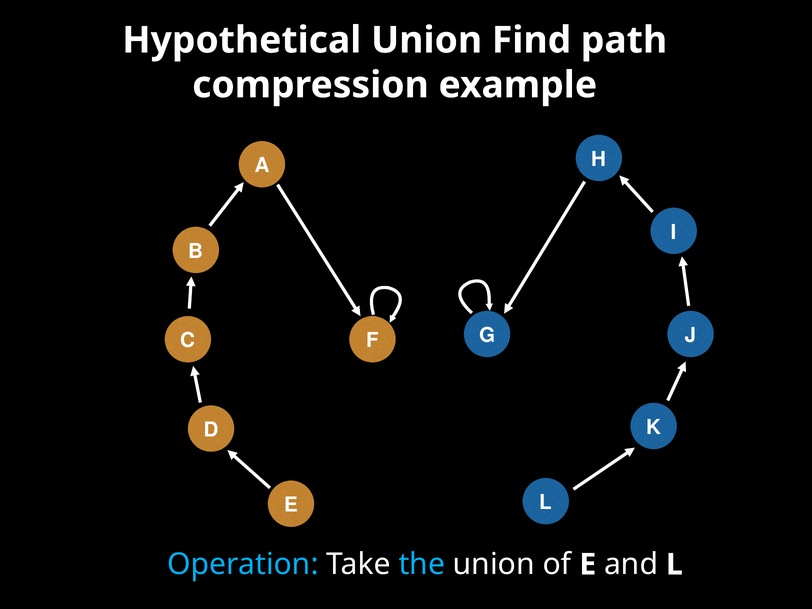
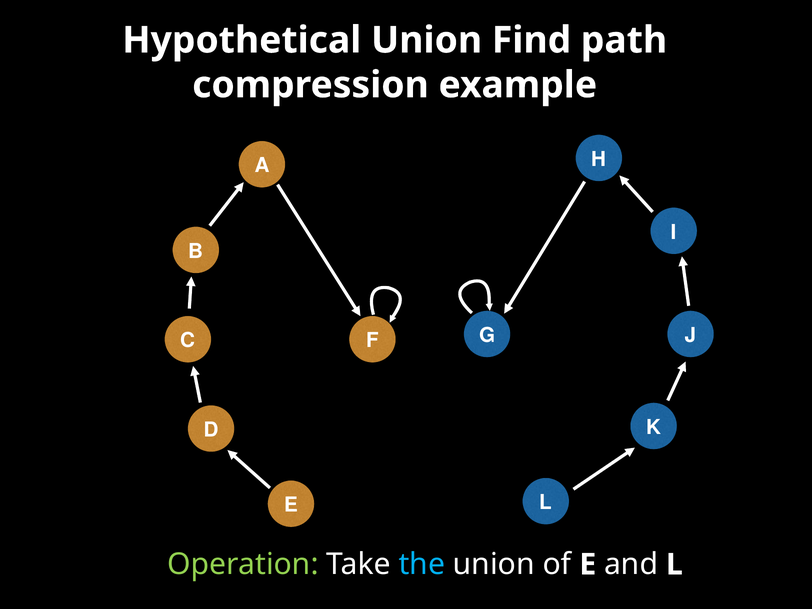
Operation colour: light blue -> light green
